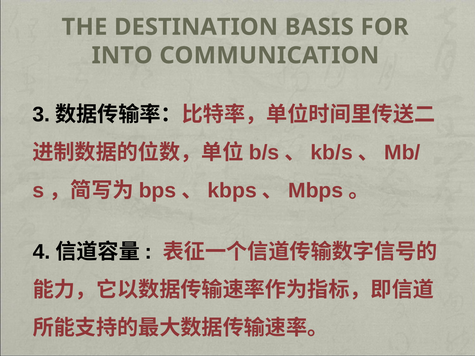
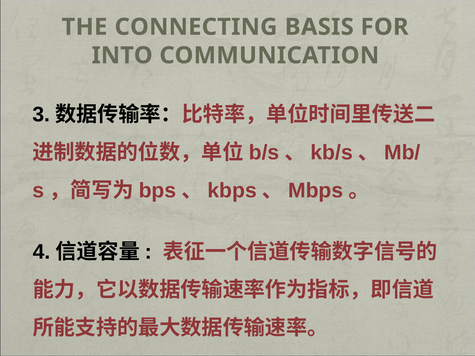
DESTINATION: DESTINATION -> CONNECTING
